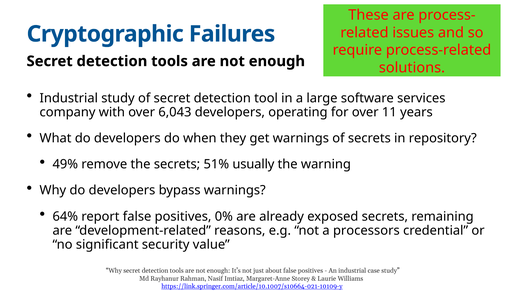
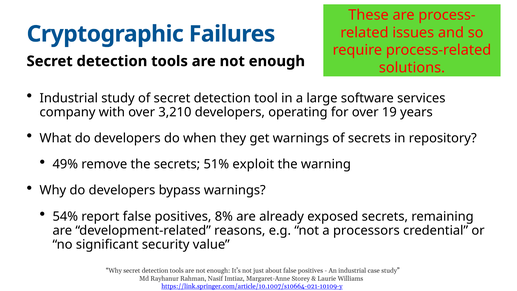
6,043: 6,043 -> 3,210
11: 11 -> 19
usually: usually -> exploit
64%: 64% -> 54%
0%: 0% -> 8%
